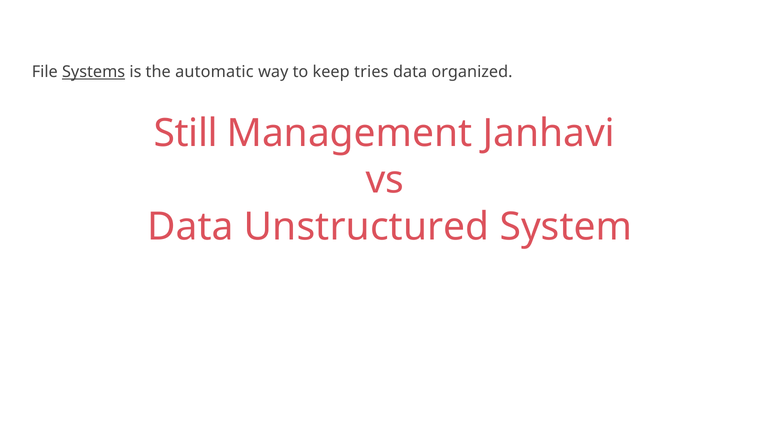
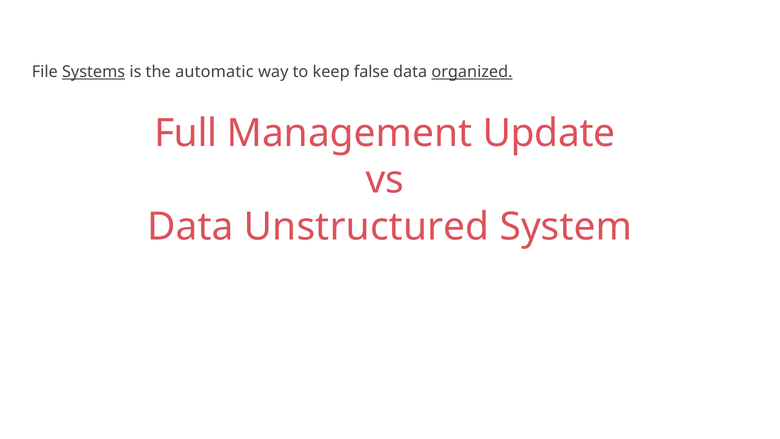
tries: tries -> false
organized underline: none -> present
Still: Still -> Full
Janhavi: Janhavi -> Update
